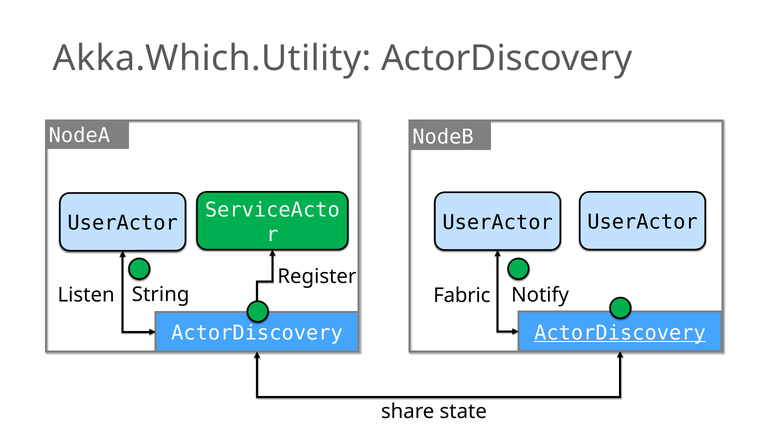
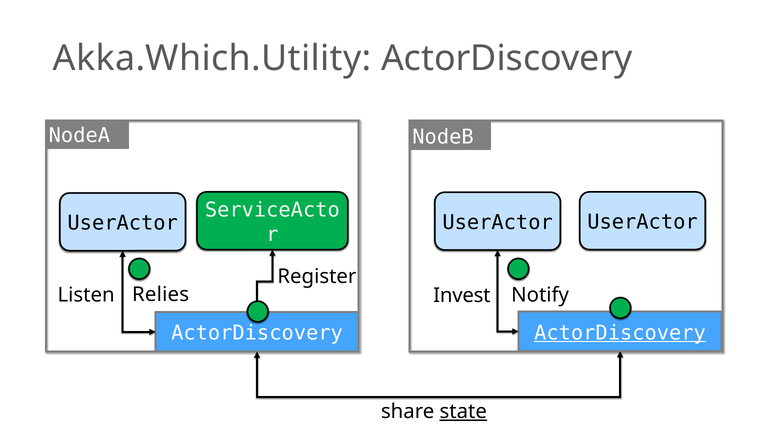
String: String -> Relies
Fabric: Fabric -> Invest
state underline: none -> present
